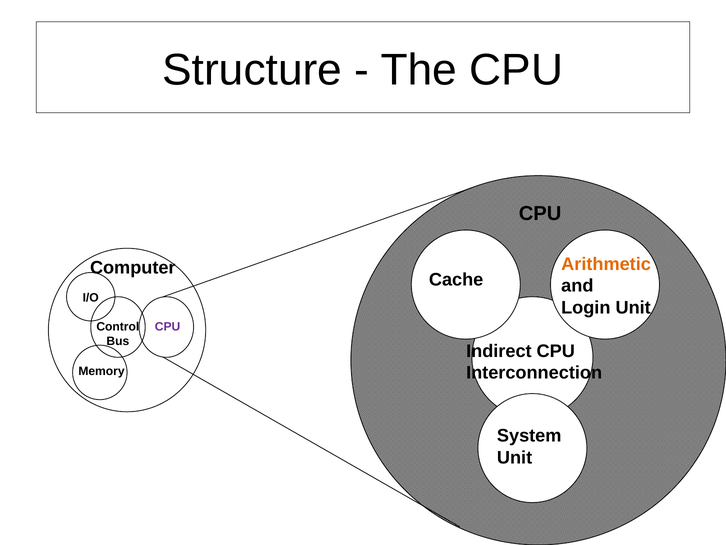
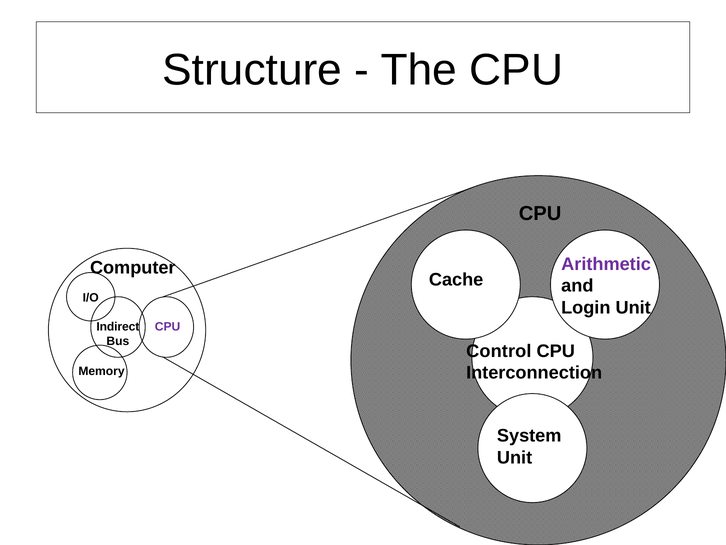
Arithmetic colour: orange -> purple
Control: Control -> Indirect
Indirect: Indirect -> Control
